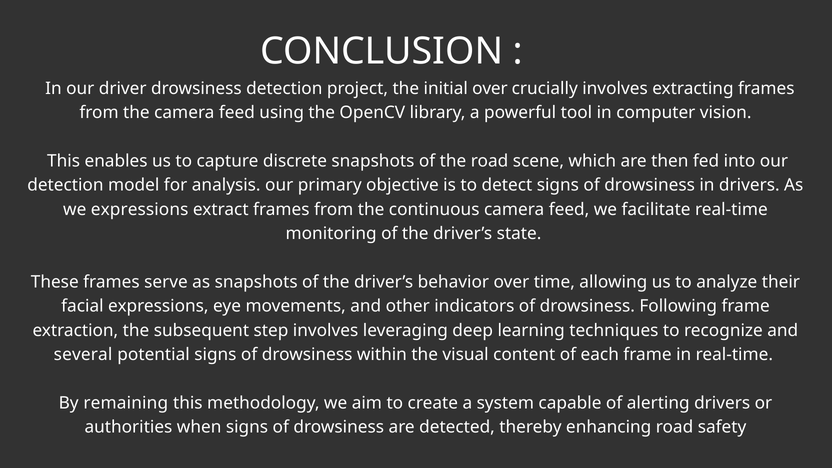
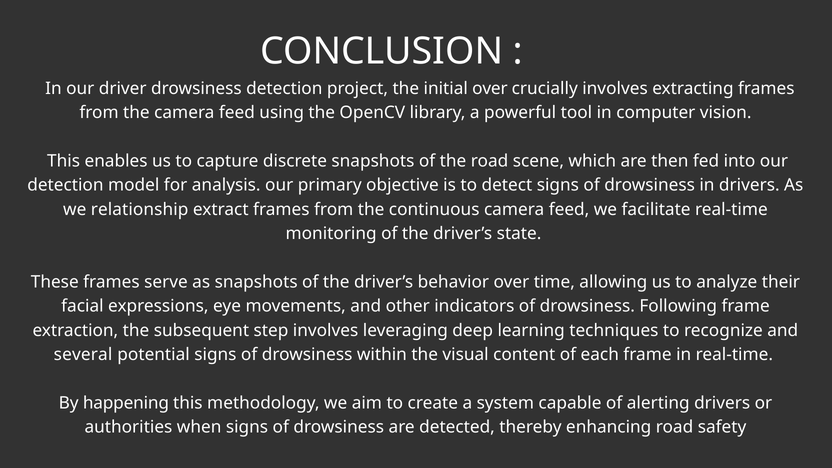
we expressions: expressions -> relationship
remaining: remaining -> happening
